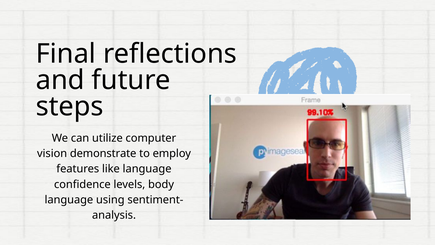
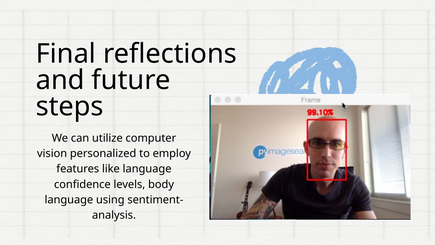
demonstrate: demonstrate -> personalized
